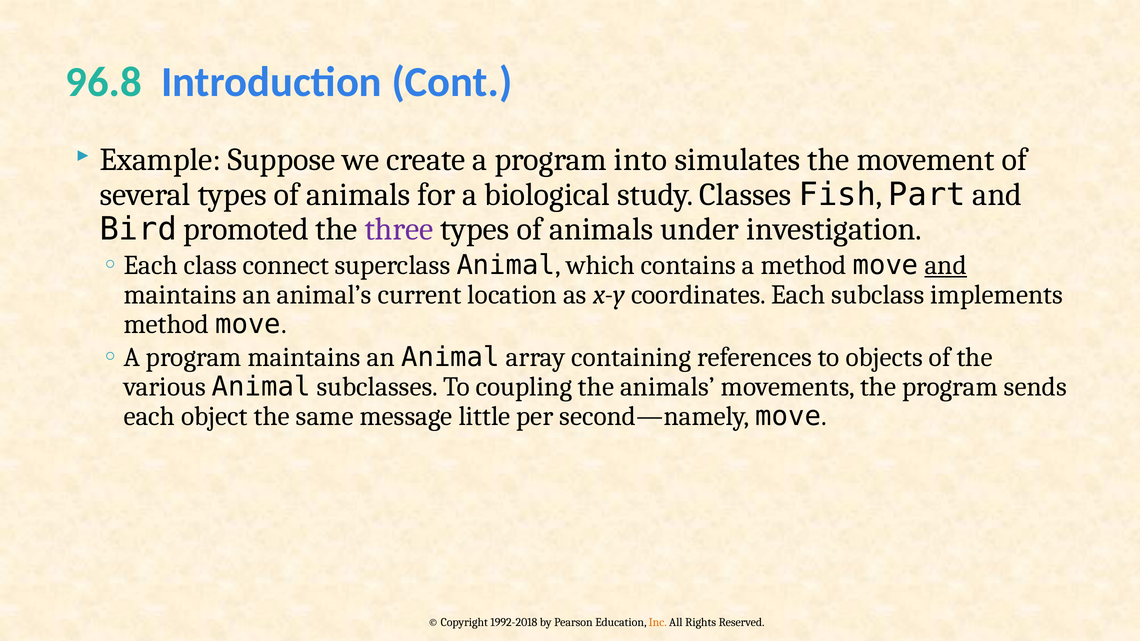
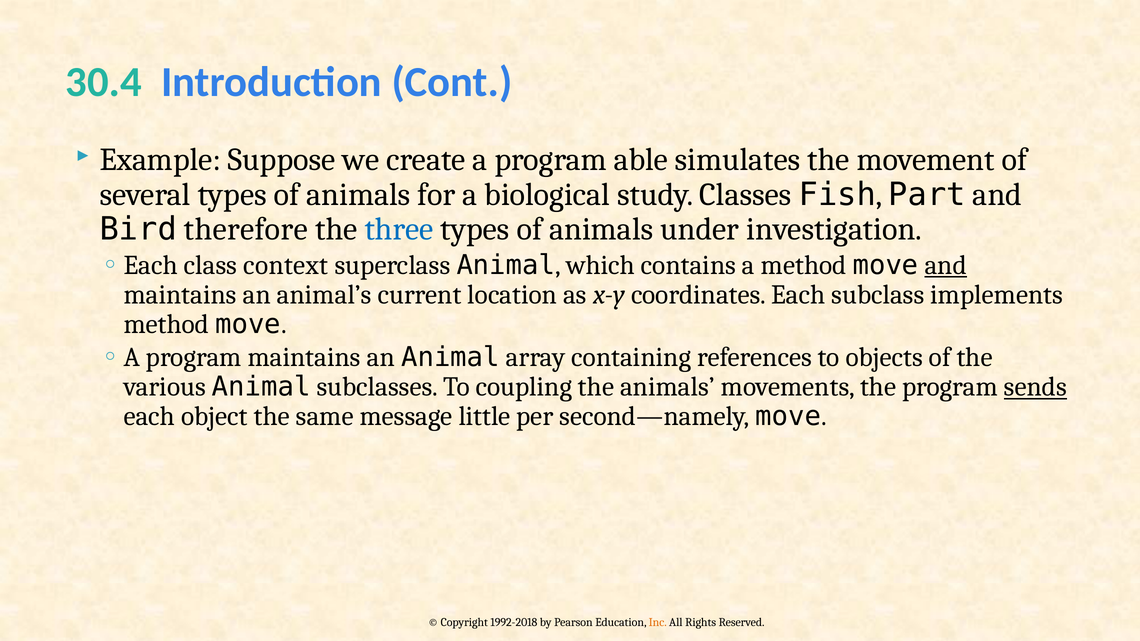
96.8: 96.8 -> 30.4
into: into -> able
promoted: promoted -> therefore
three colour: purple -> blue
connect: connect -> context
sends underline: none -> present
